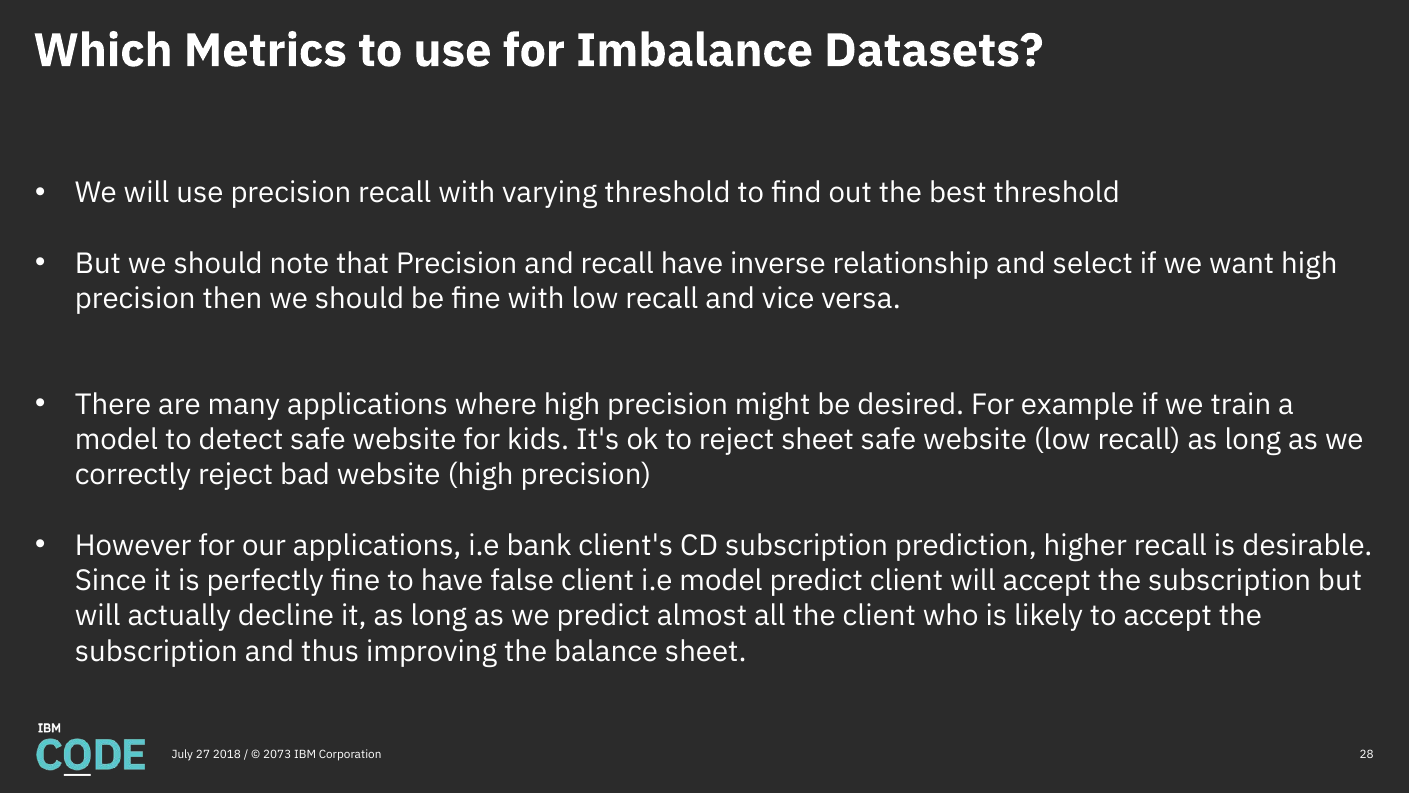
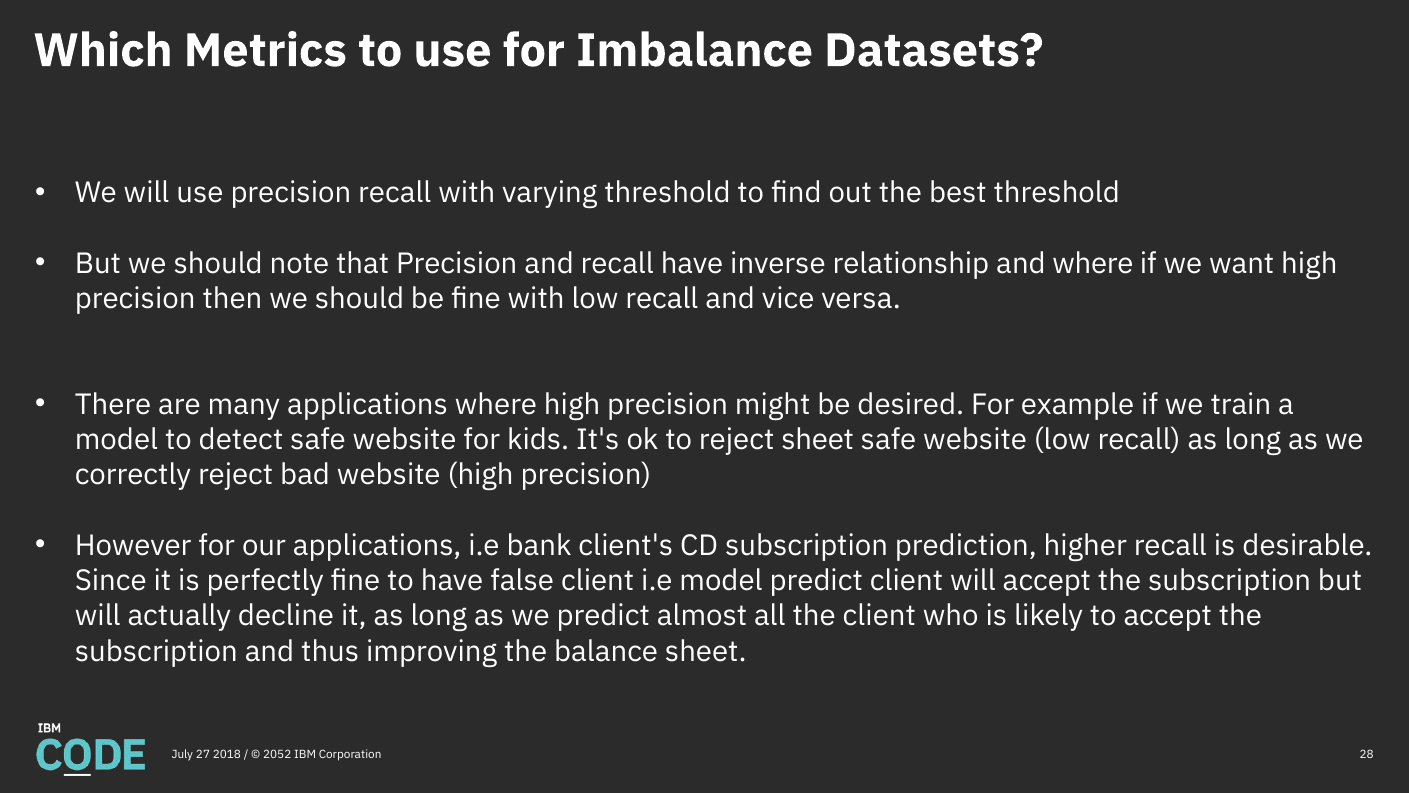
and select: select -> where
2073: 2073 -> 2052
